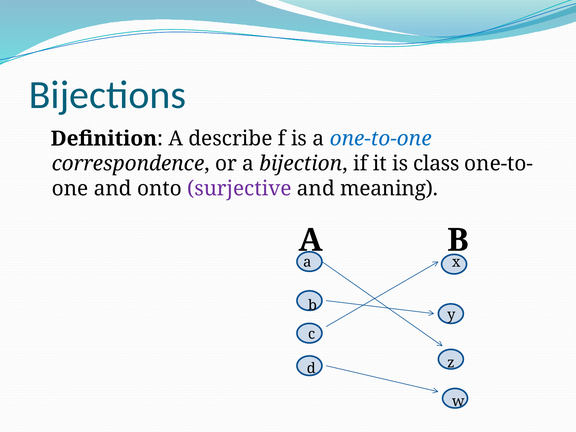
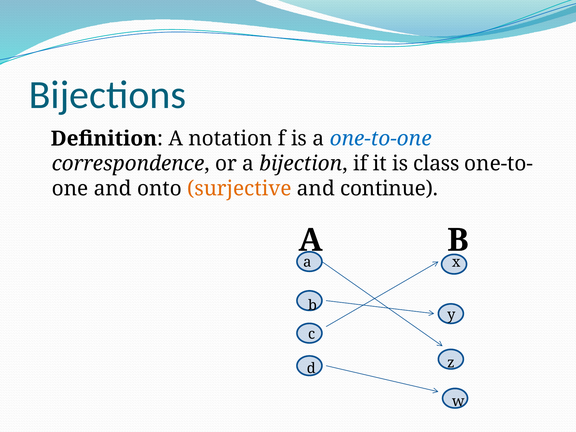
describe: describe -> notation
surjective colour: purple -> orange
meaning: meaning -> continue
